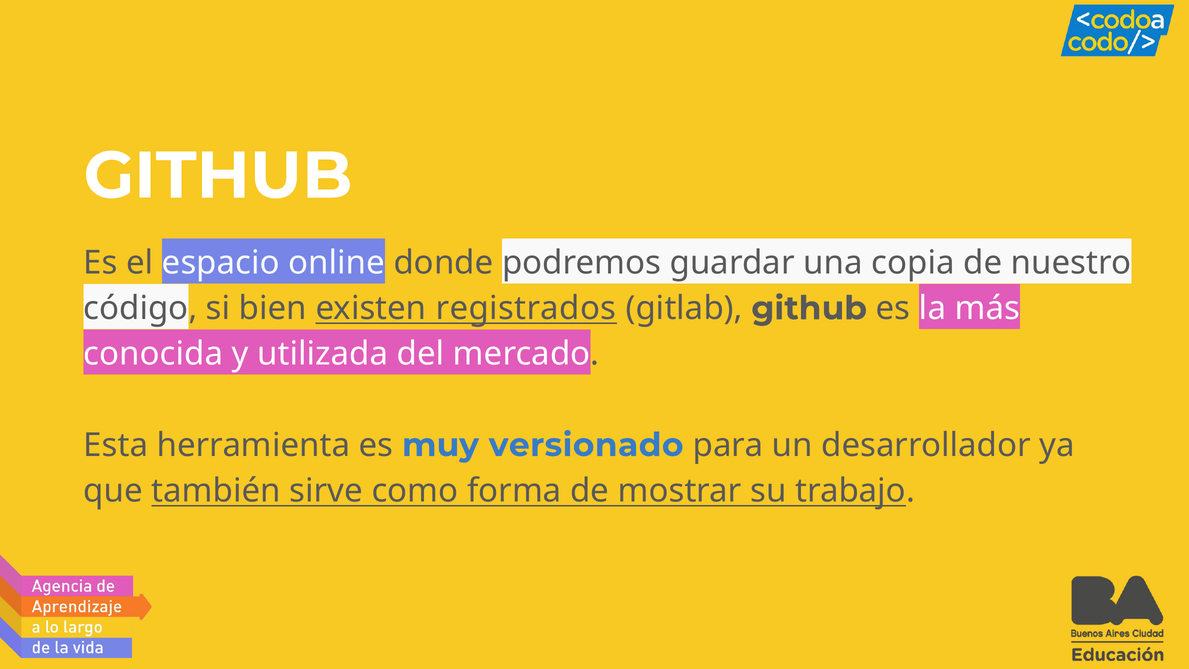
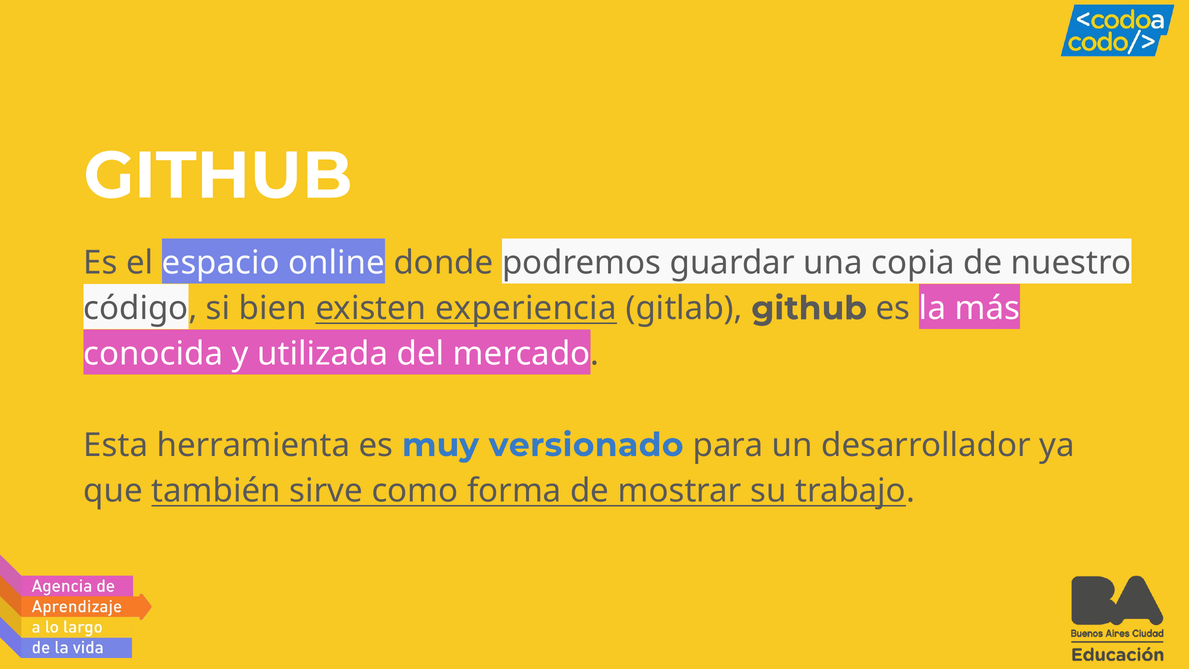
registrados: registrados -> experiencia
